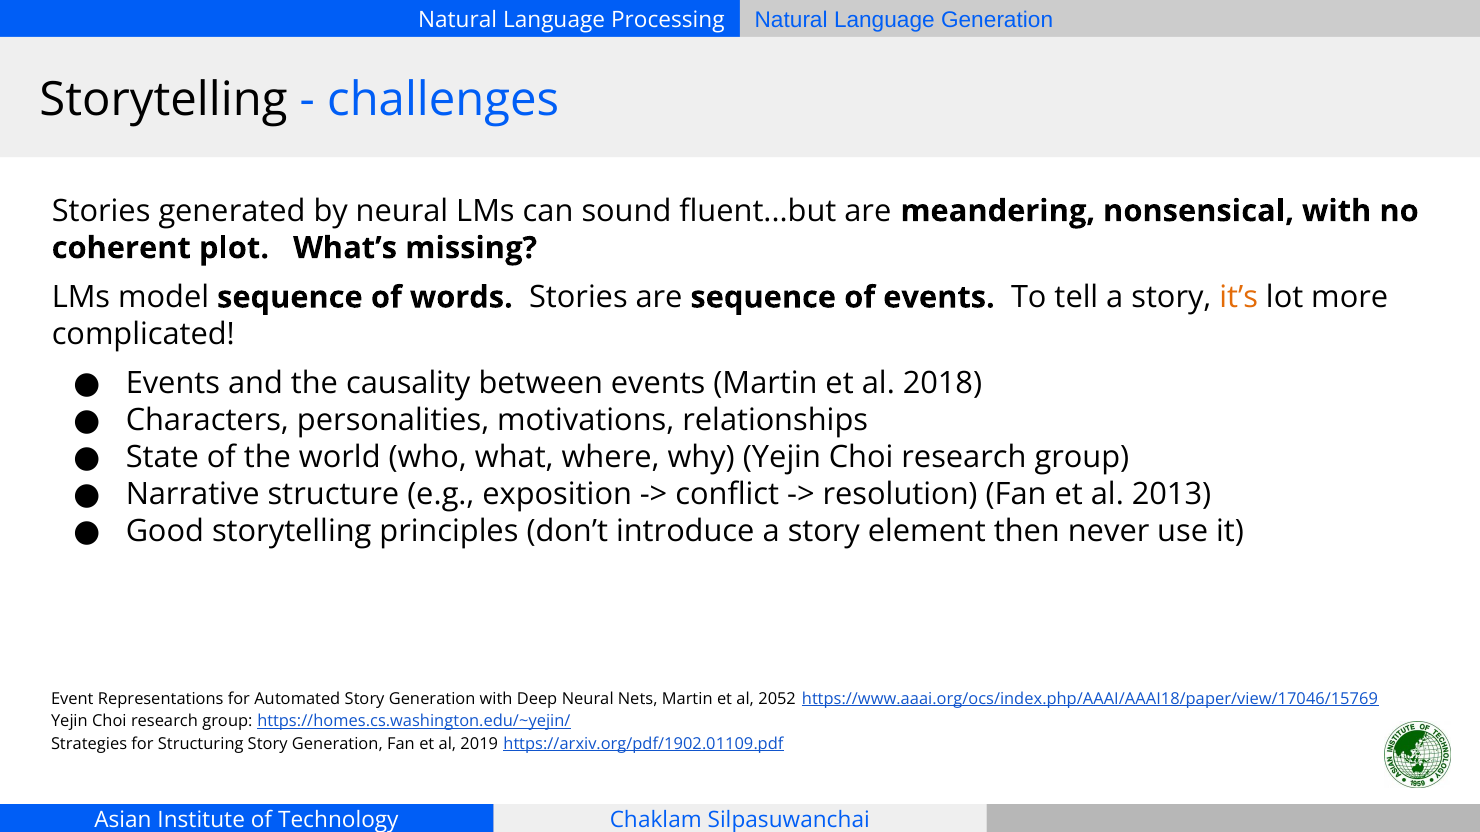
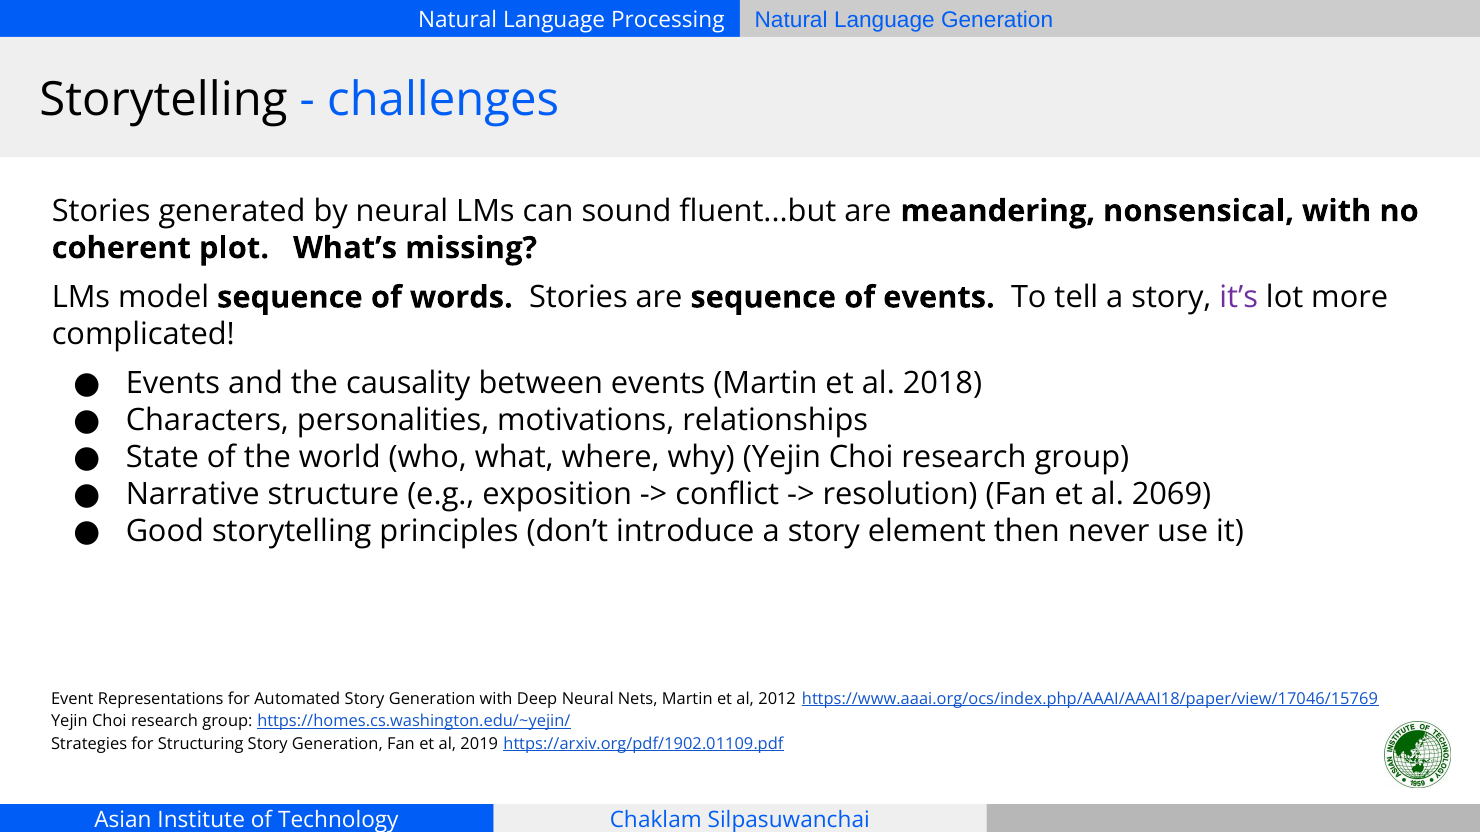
it’s colour: orange -> purple
2013: 2013 -> 2069
2052: 2052 -> 2012
